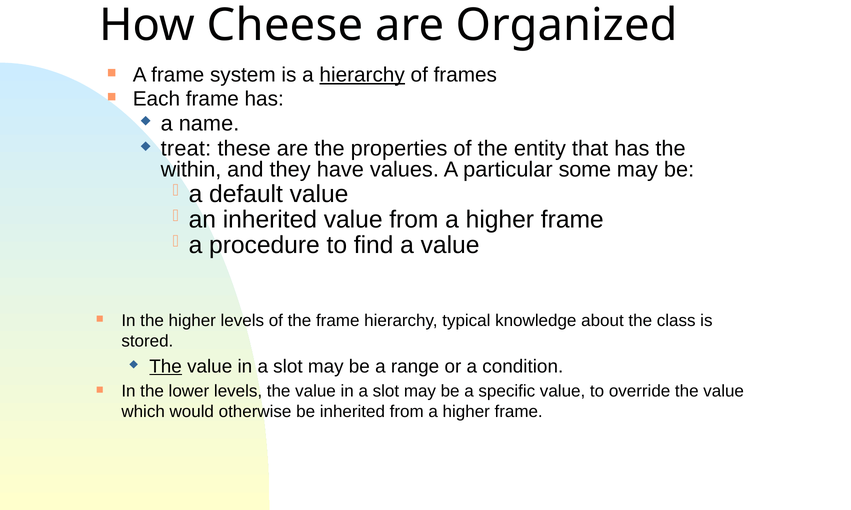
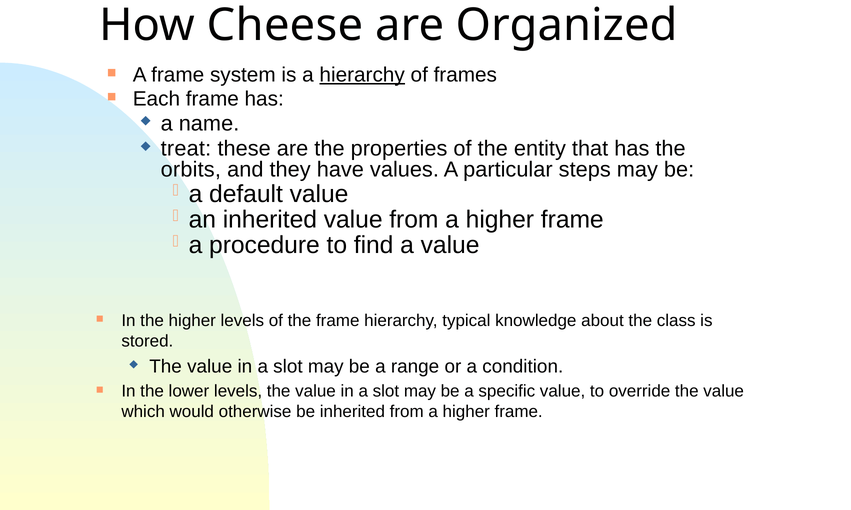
within: within -> orbits
some: some -> steps
The at (166, 367) underline: present -> none
